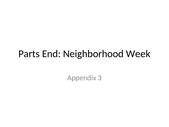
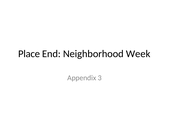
Parts: Parts -> Place
